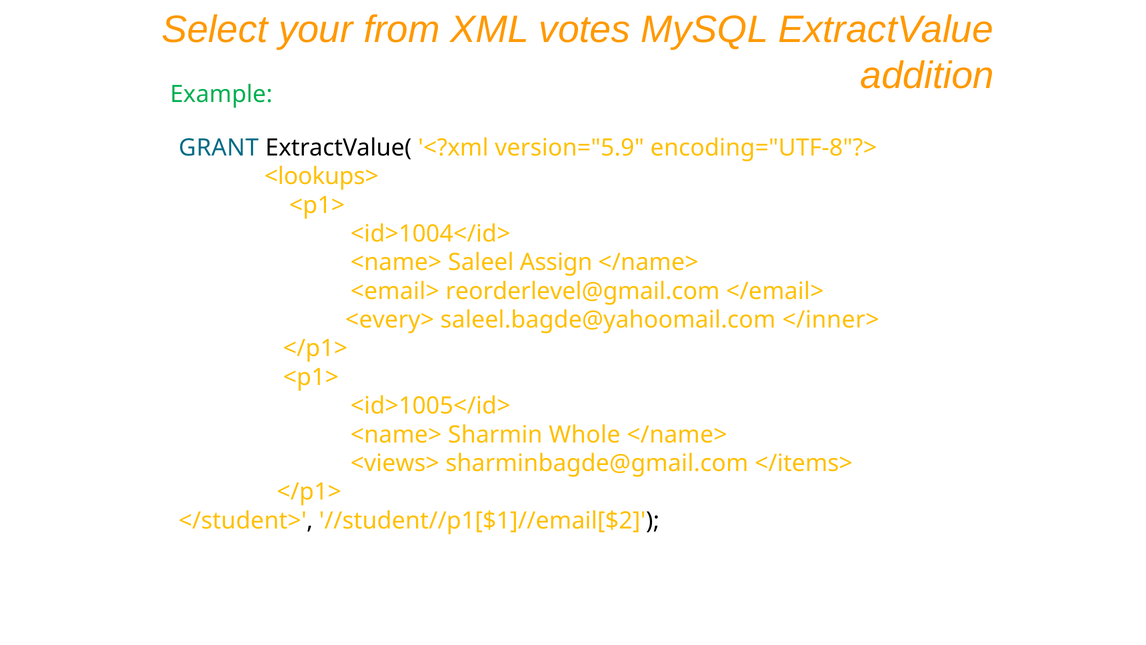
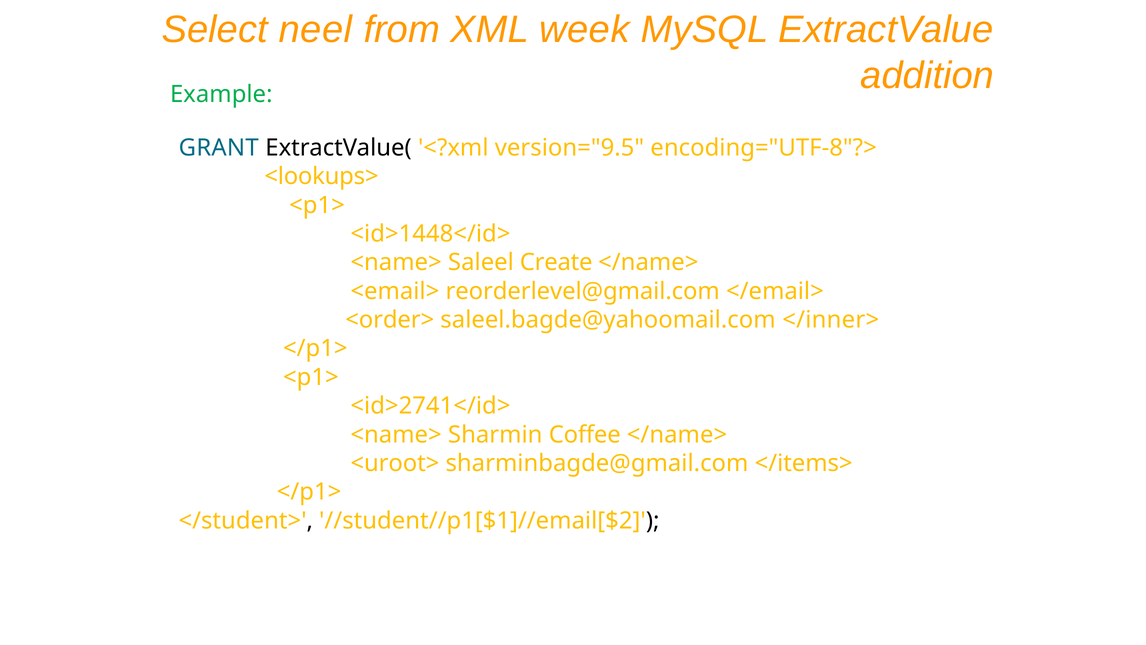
your: your -> neel
votes: votes -> week
version="5.9: version="5.9 -> version="9.5
<id>1004</id>: <id>1004</id> -> <id>1448</id>
Assign: Assign -> Create
<every>: <every> -> <order>
<id>1005</id>: <id>1005</id> -> <id>2741</id>
Whole: Whole -> Coffee
<views>: <views> -> <uroot>
